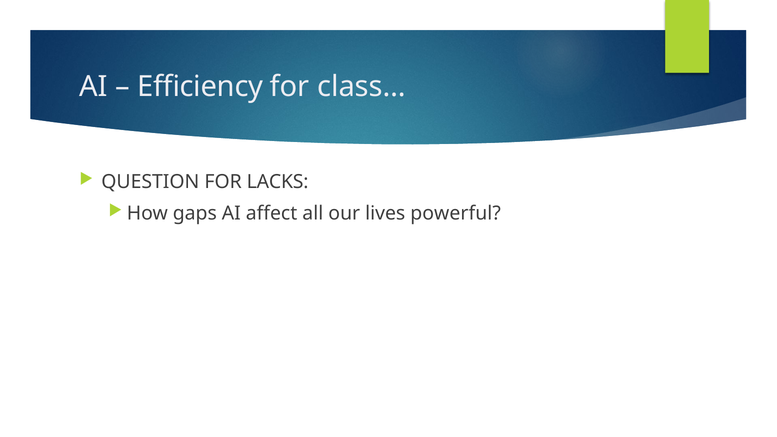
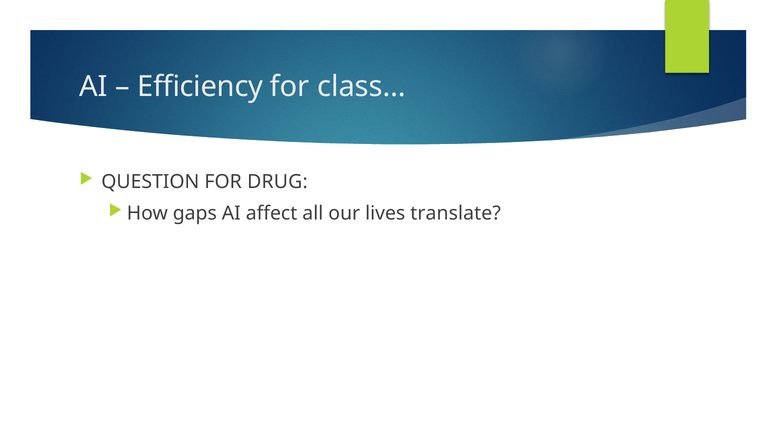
LACKS: LACKS -> DRUG
powerful: powerful -> translate
